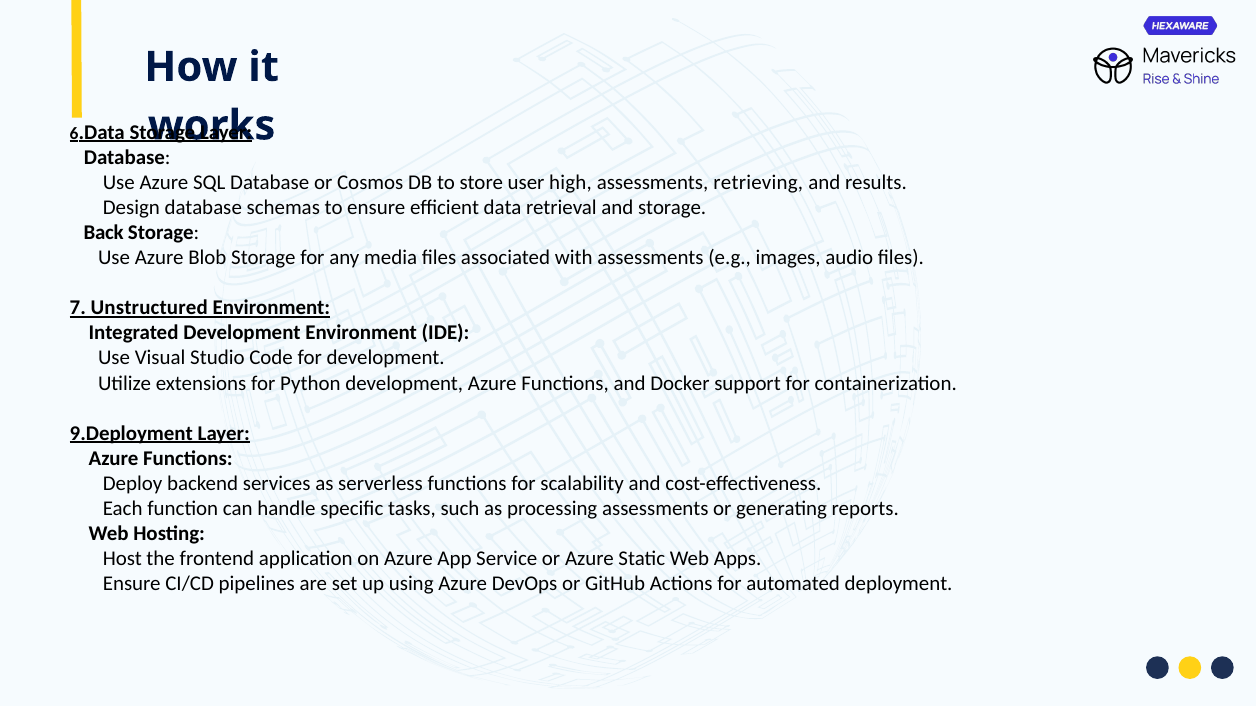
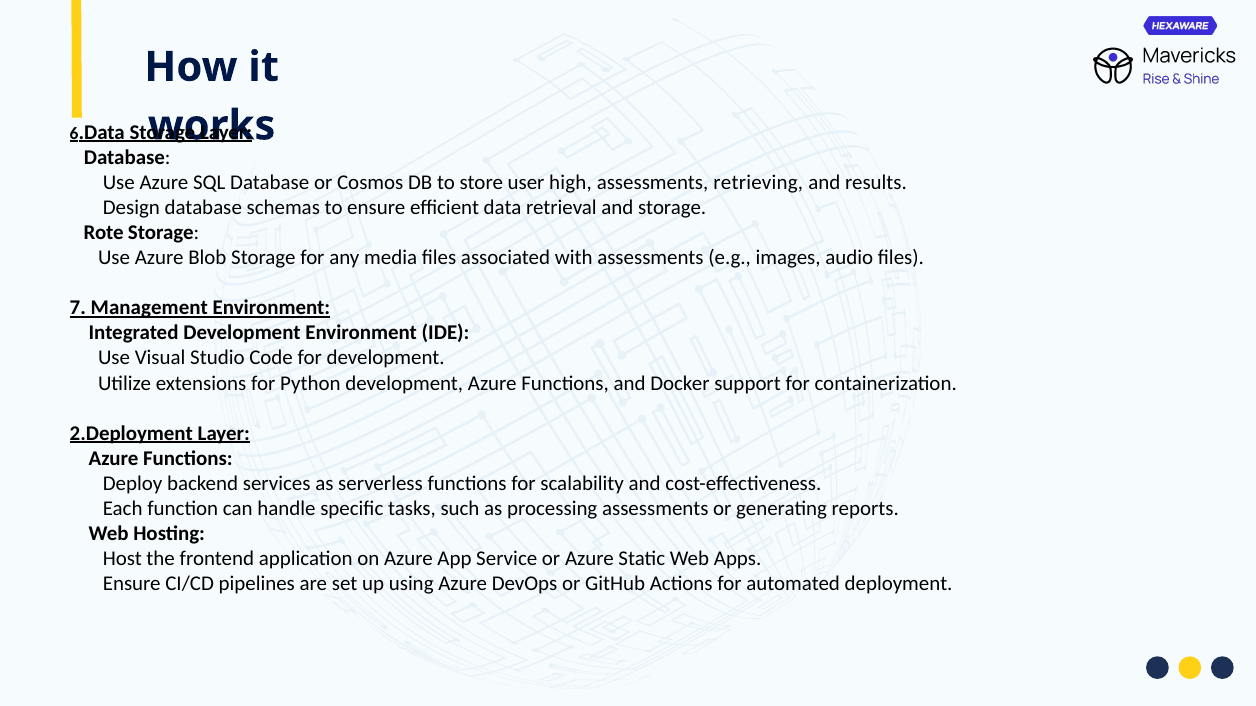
Back: Back -> Rote
Unstructured: Unstructured -> Management
9.Deployment: 9.Deployment -> 2.Deployment
